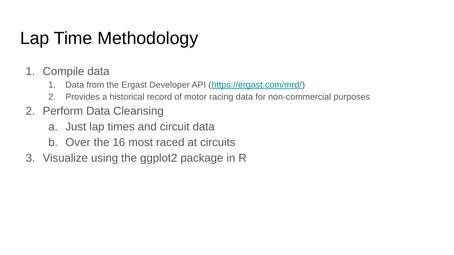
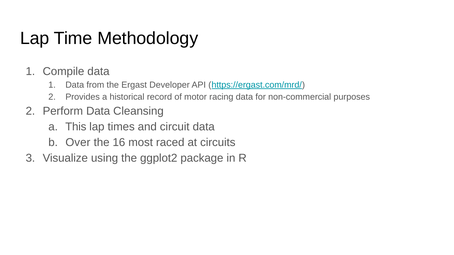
Just: Just -> This
